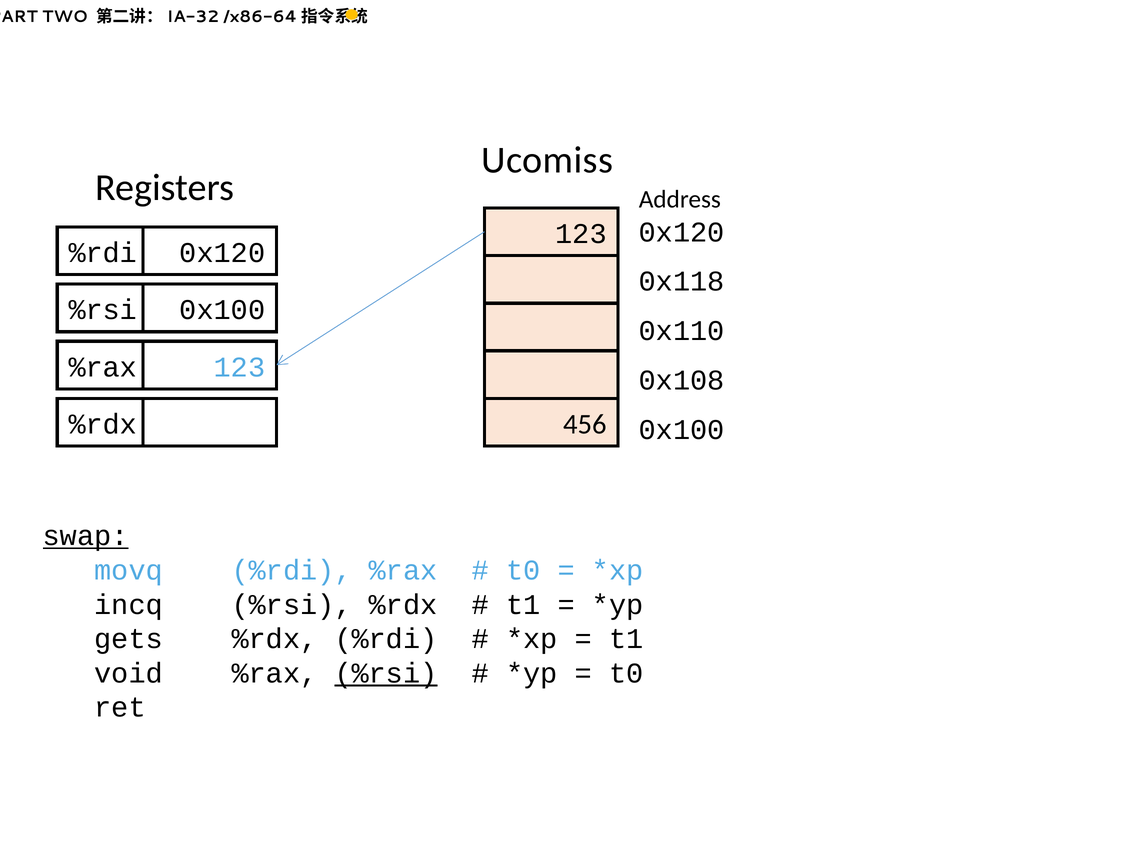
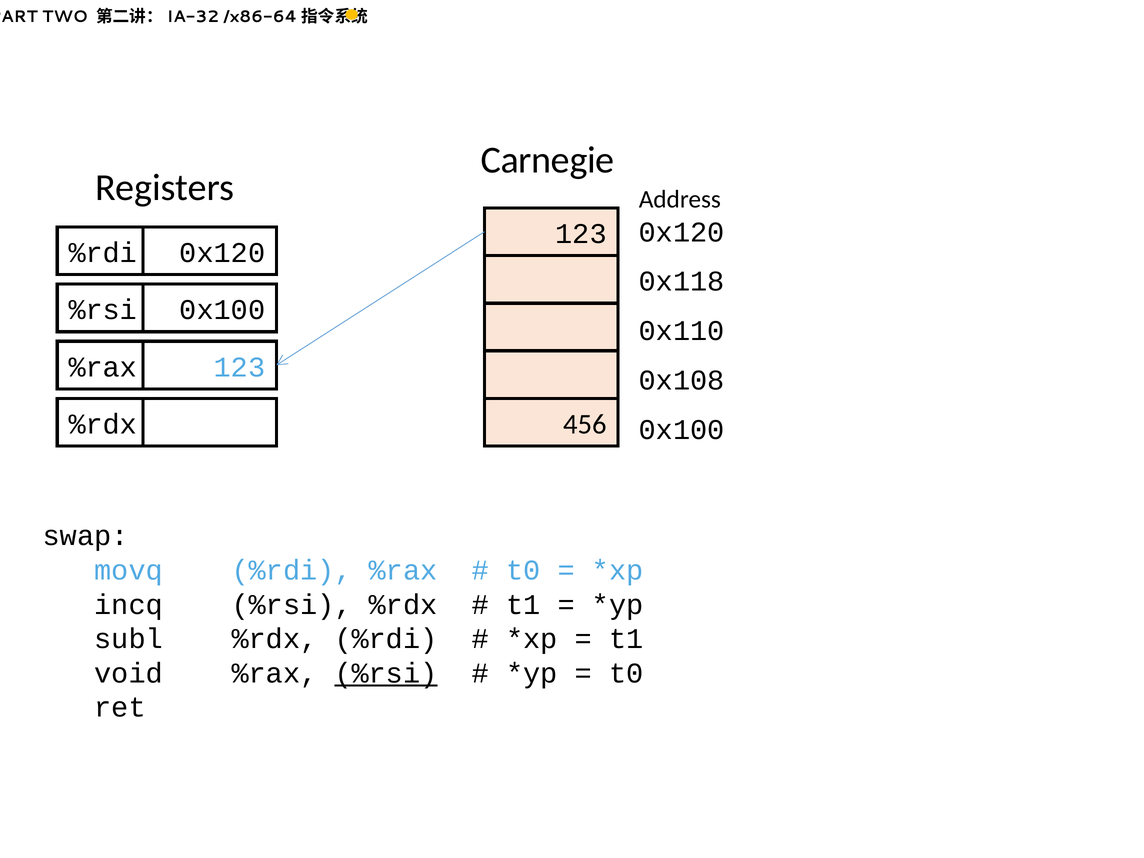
Ucomiss: Ucomiss -> Carnegie
swap underline: present -> none
gets: gets -> subl
